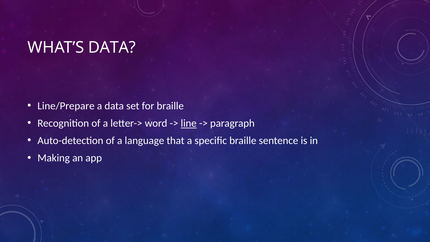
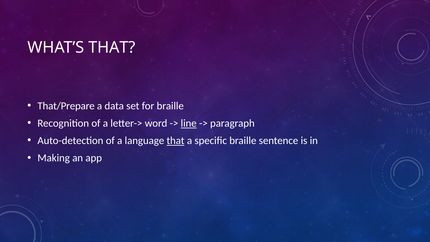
WHAT’S DATA: DATA -> THAT
Line/Prepare: Line/Prepare -> That/Prepare
that at (176, 141) underline: none -> present
